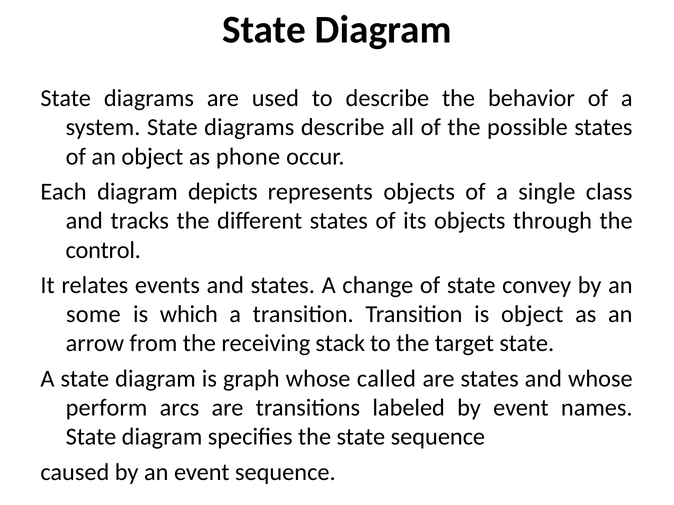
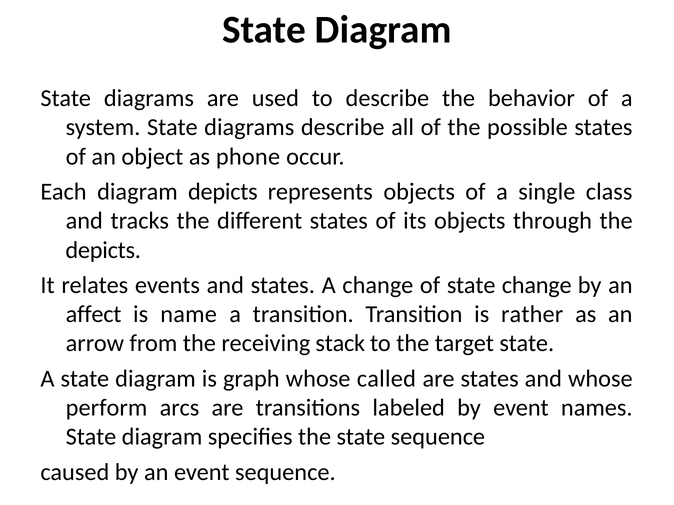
control at (103, 250): control -> depicts
state convey: convey -> change
some: some -> affect
which: which -> name
is object: object -> rather
